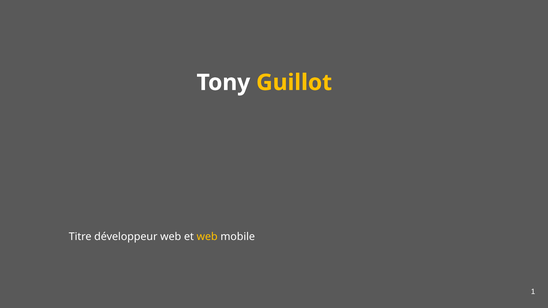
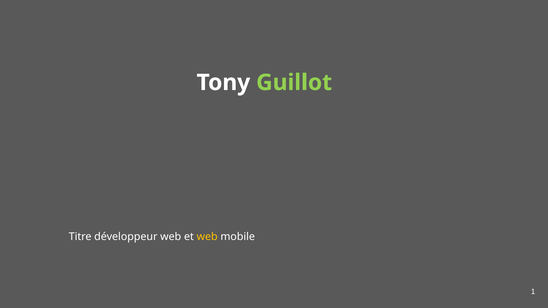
Guillot colour: yellow -> light green
